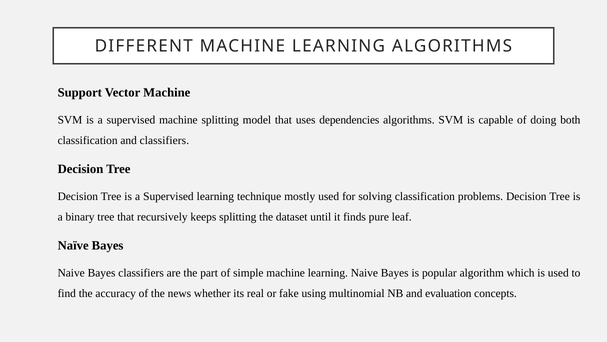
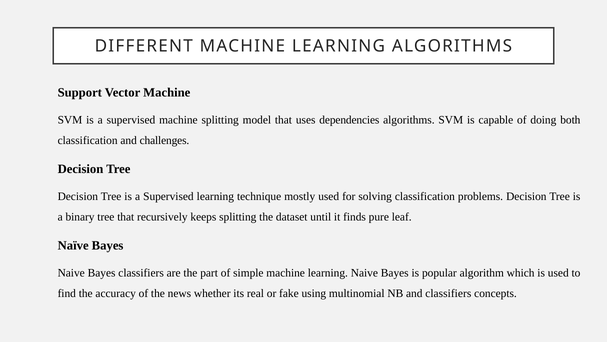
and classifiers: classifiers -> challenges
and evaluation: evaluation -> classifiers
